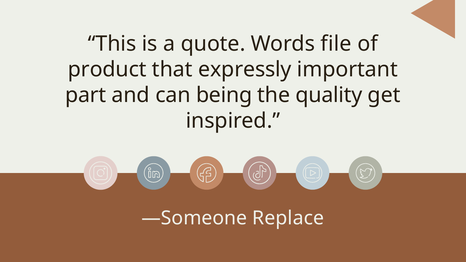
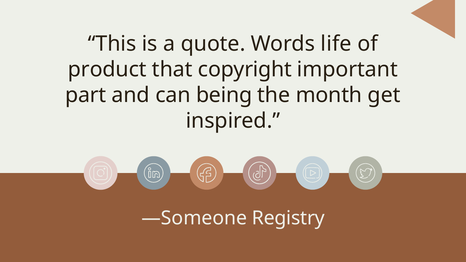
file: file -> life
expressly: expressly -> copyright
quality: quality -> month
Replace: Replace -> Registry
